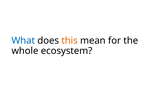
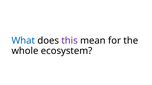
this colour: orange -> purple
